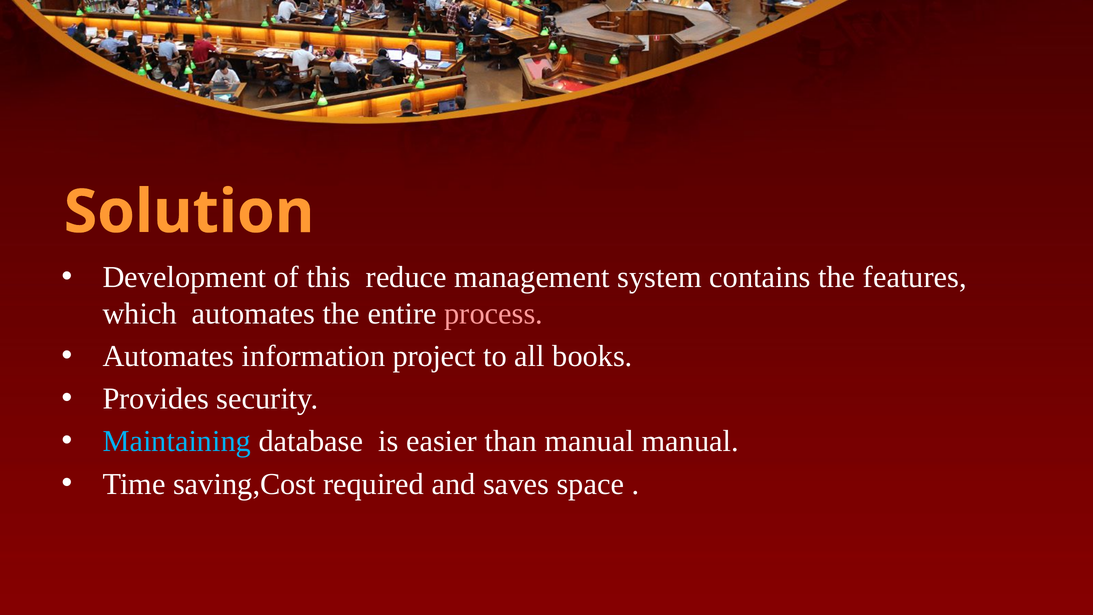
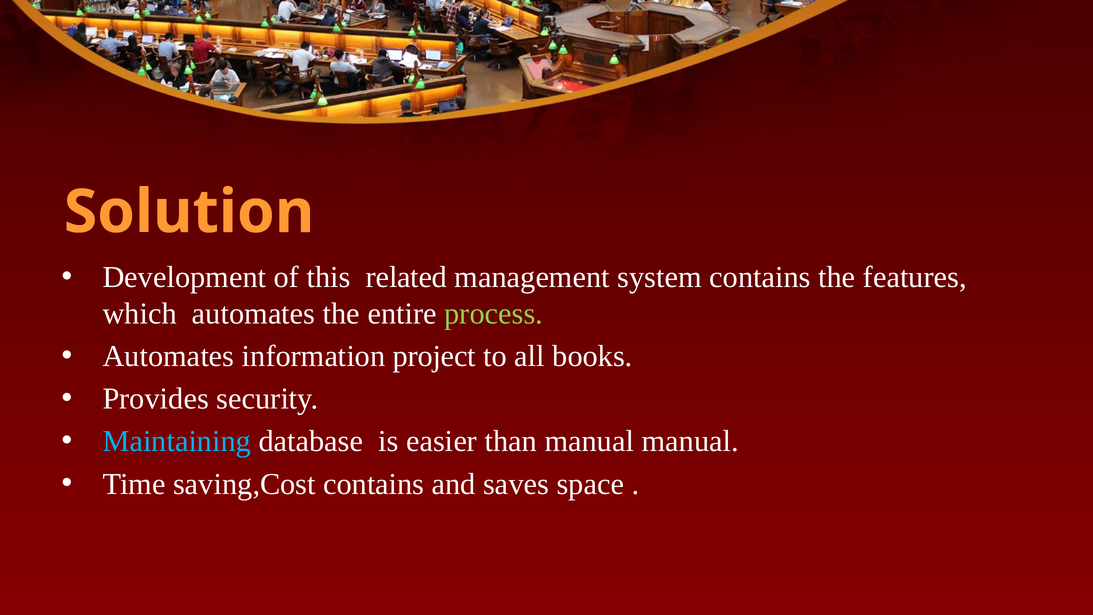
reduce: reduce -> related
process colour: pink -> light green
saving,Cost required: required -> contains
